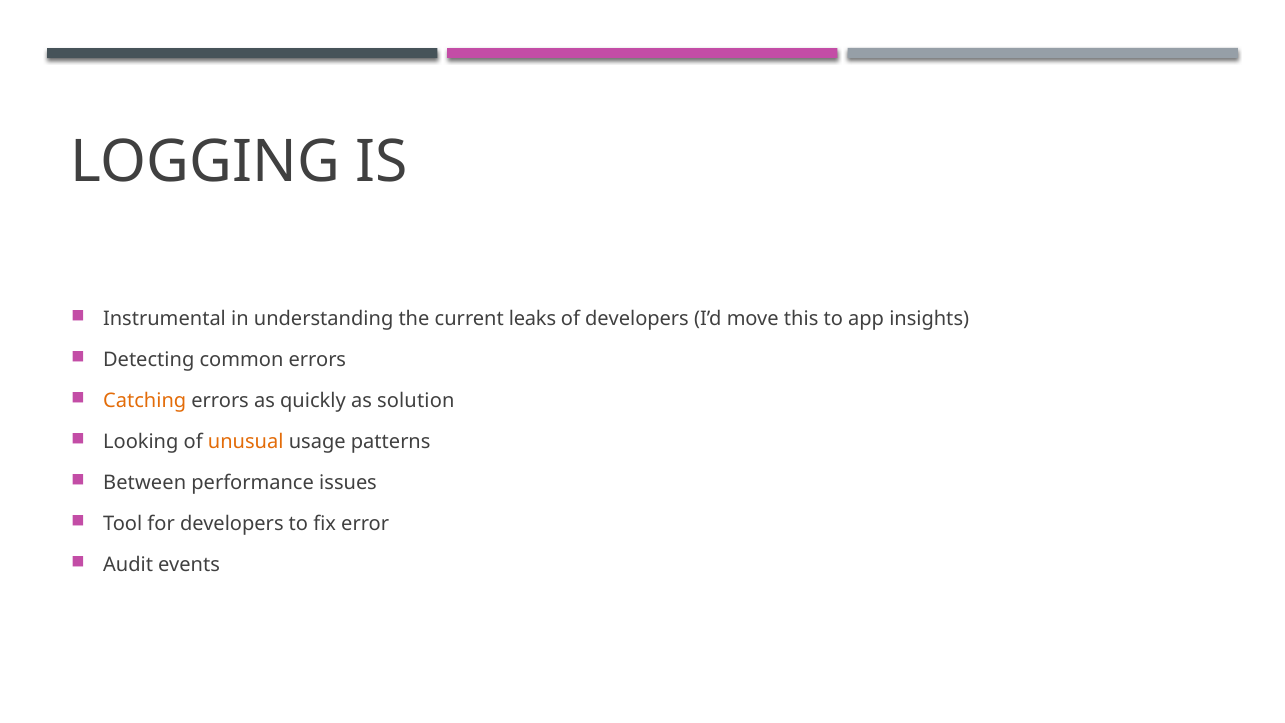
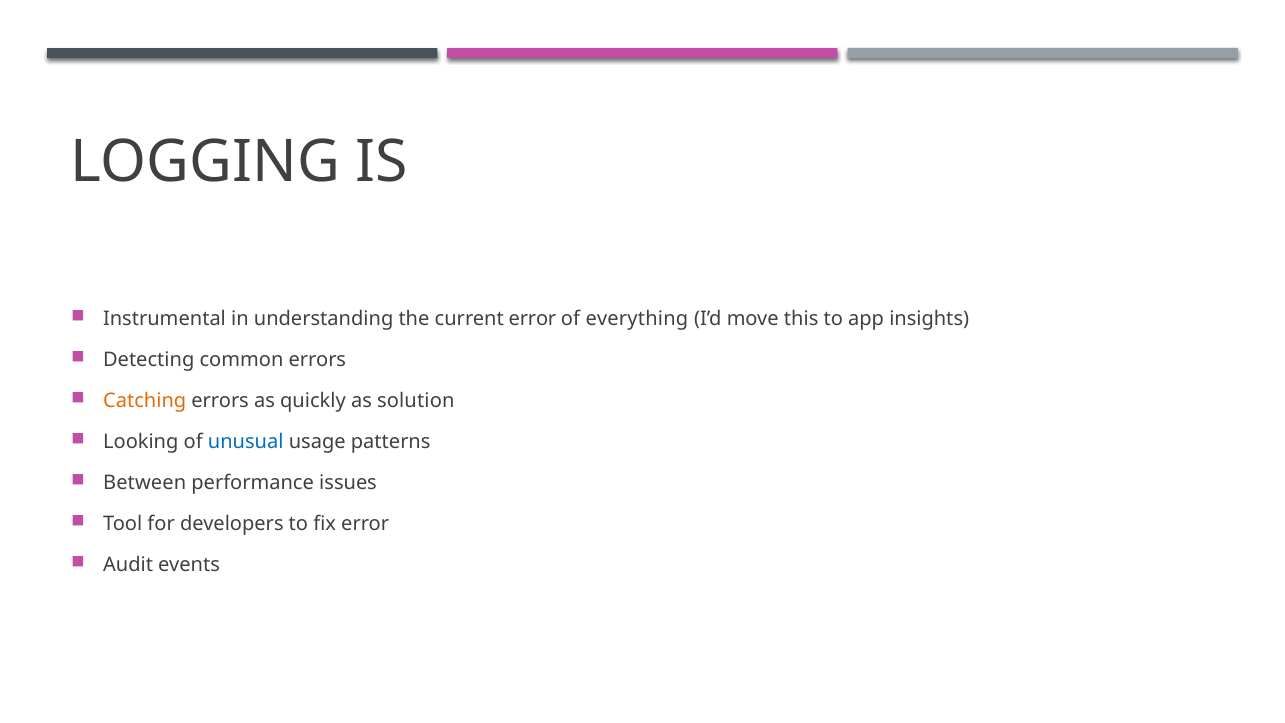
current leaks: leaks -> error
of developers: developers -> everything
unusual colour: orange -> blue
